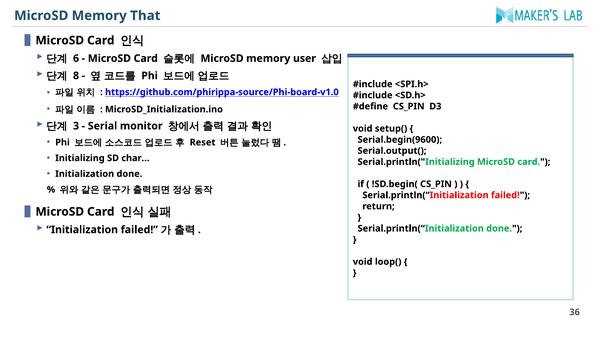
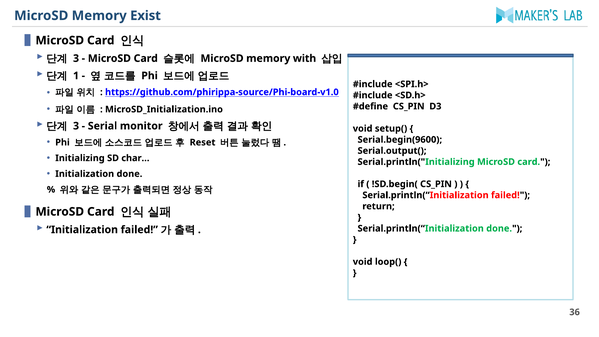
That: That -> Exist
6 at (76, 58): 6 -> 3
user: user -> with
8: 8 -> 1
